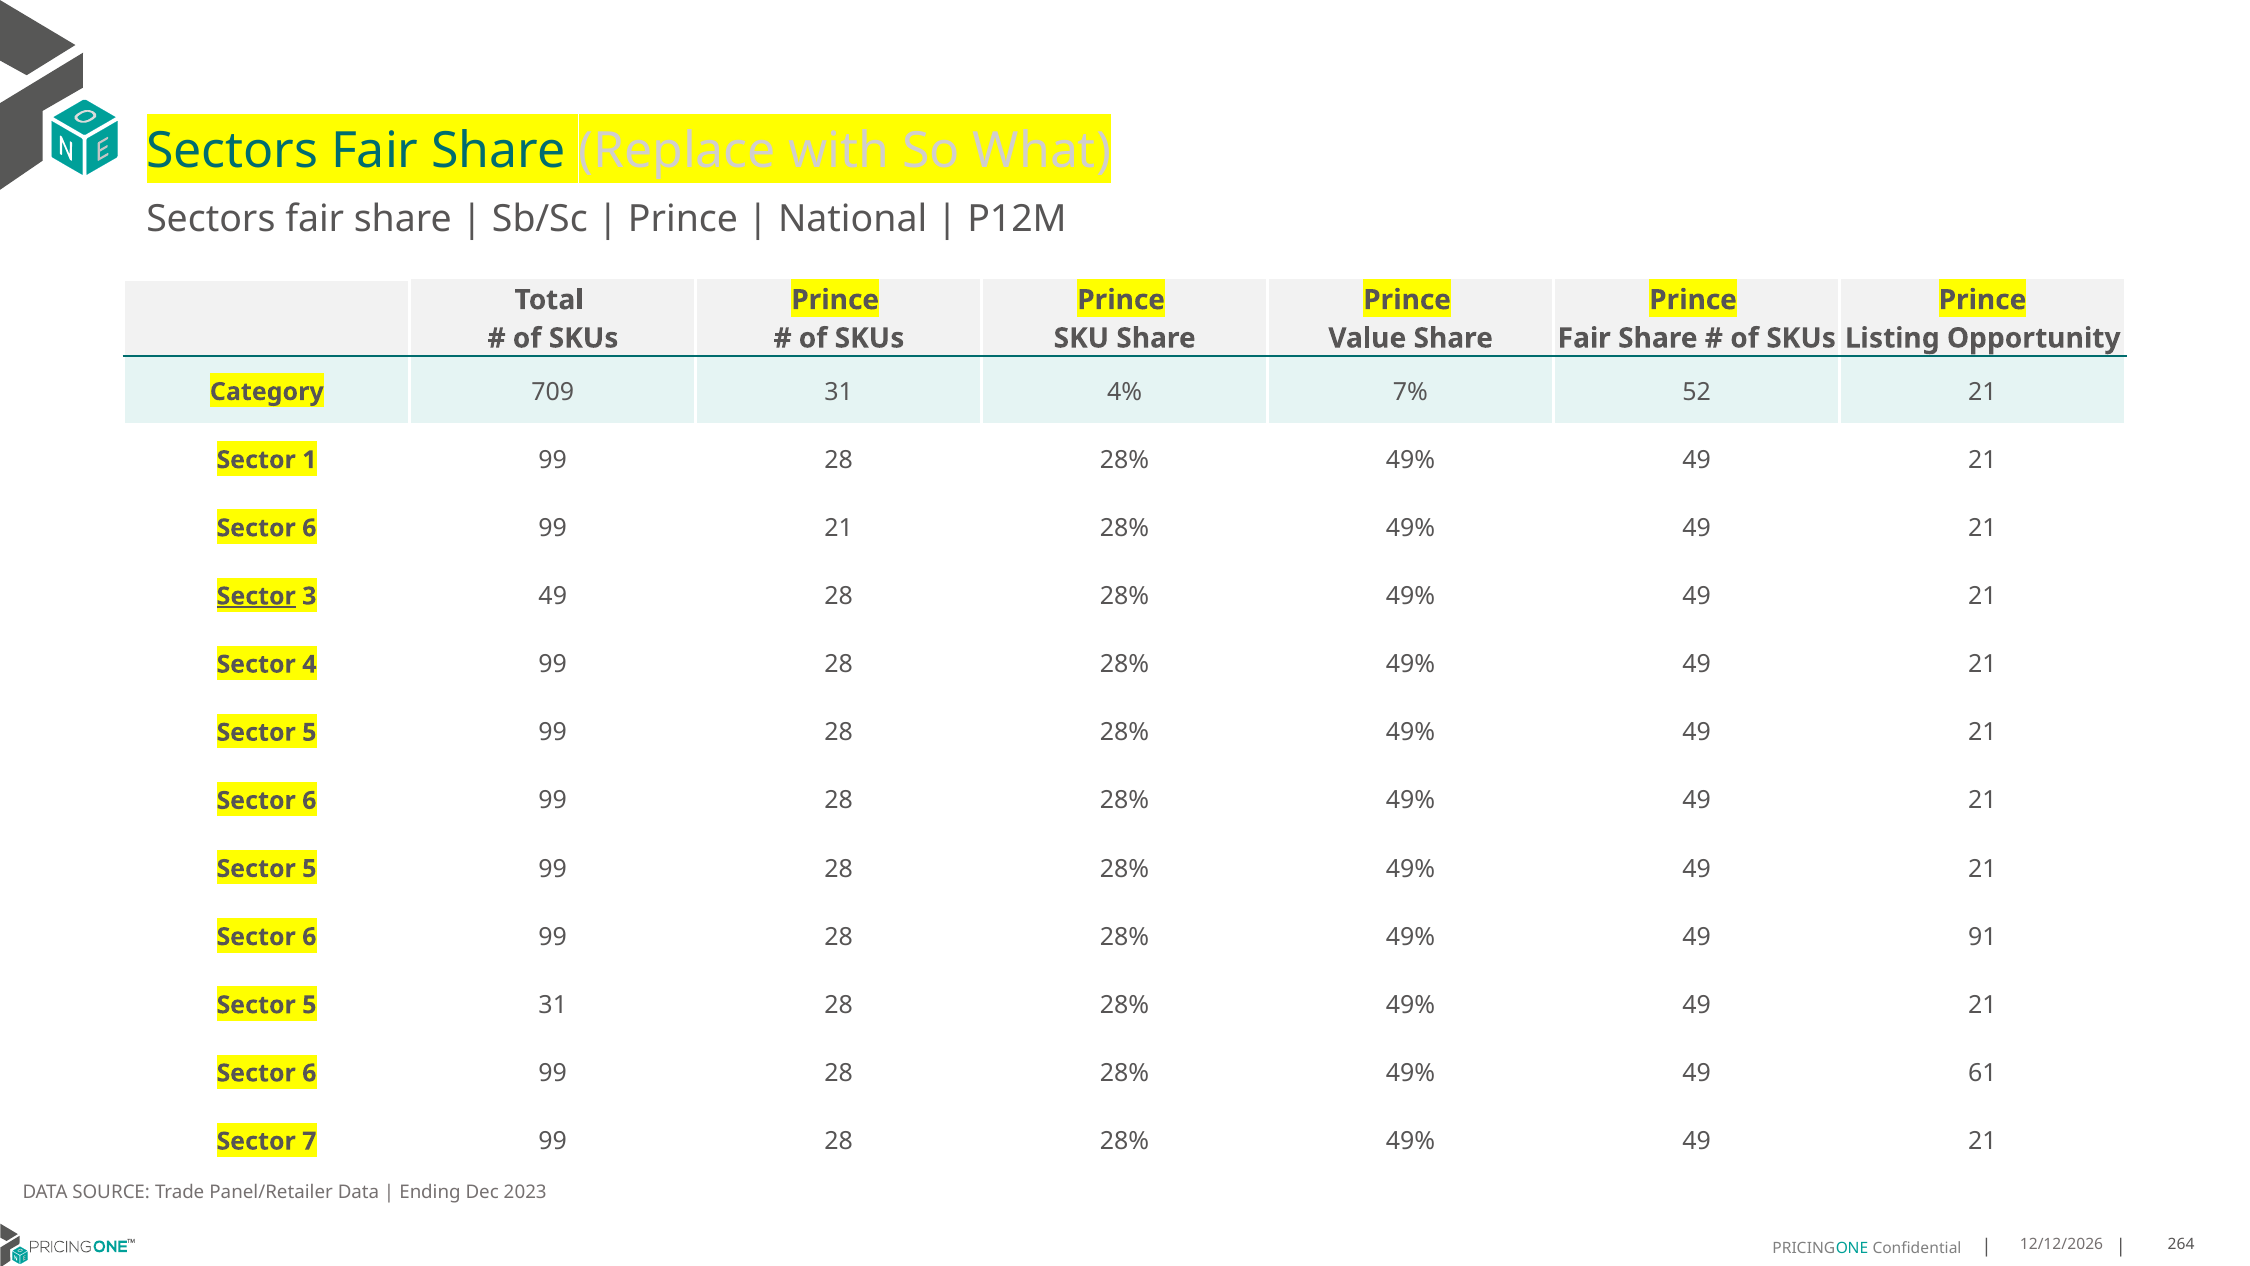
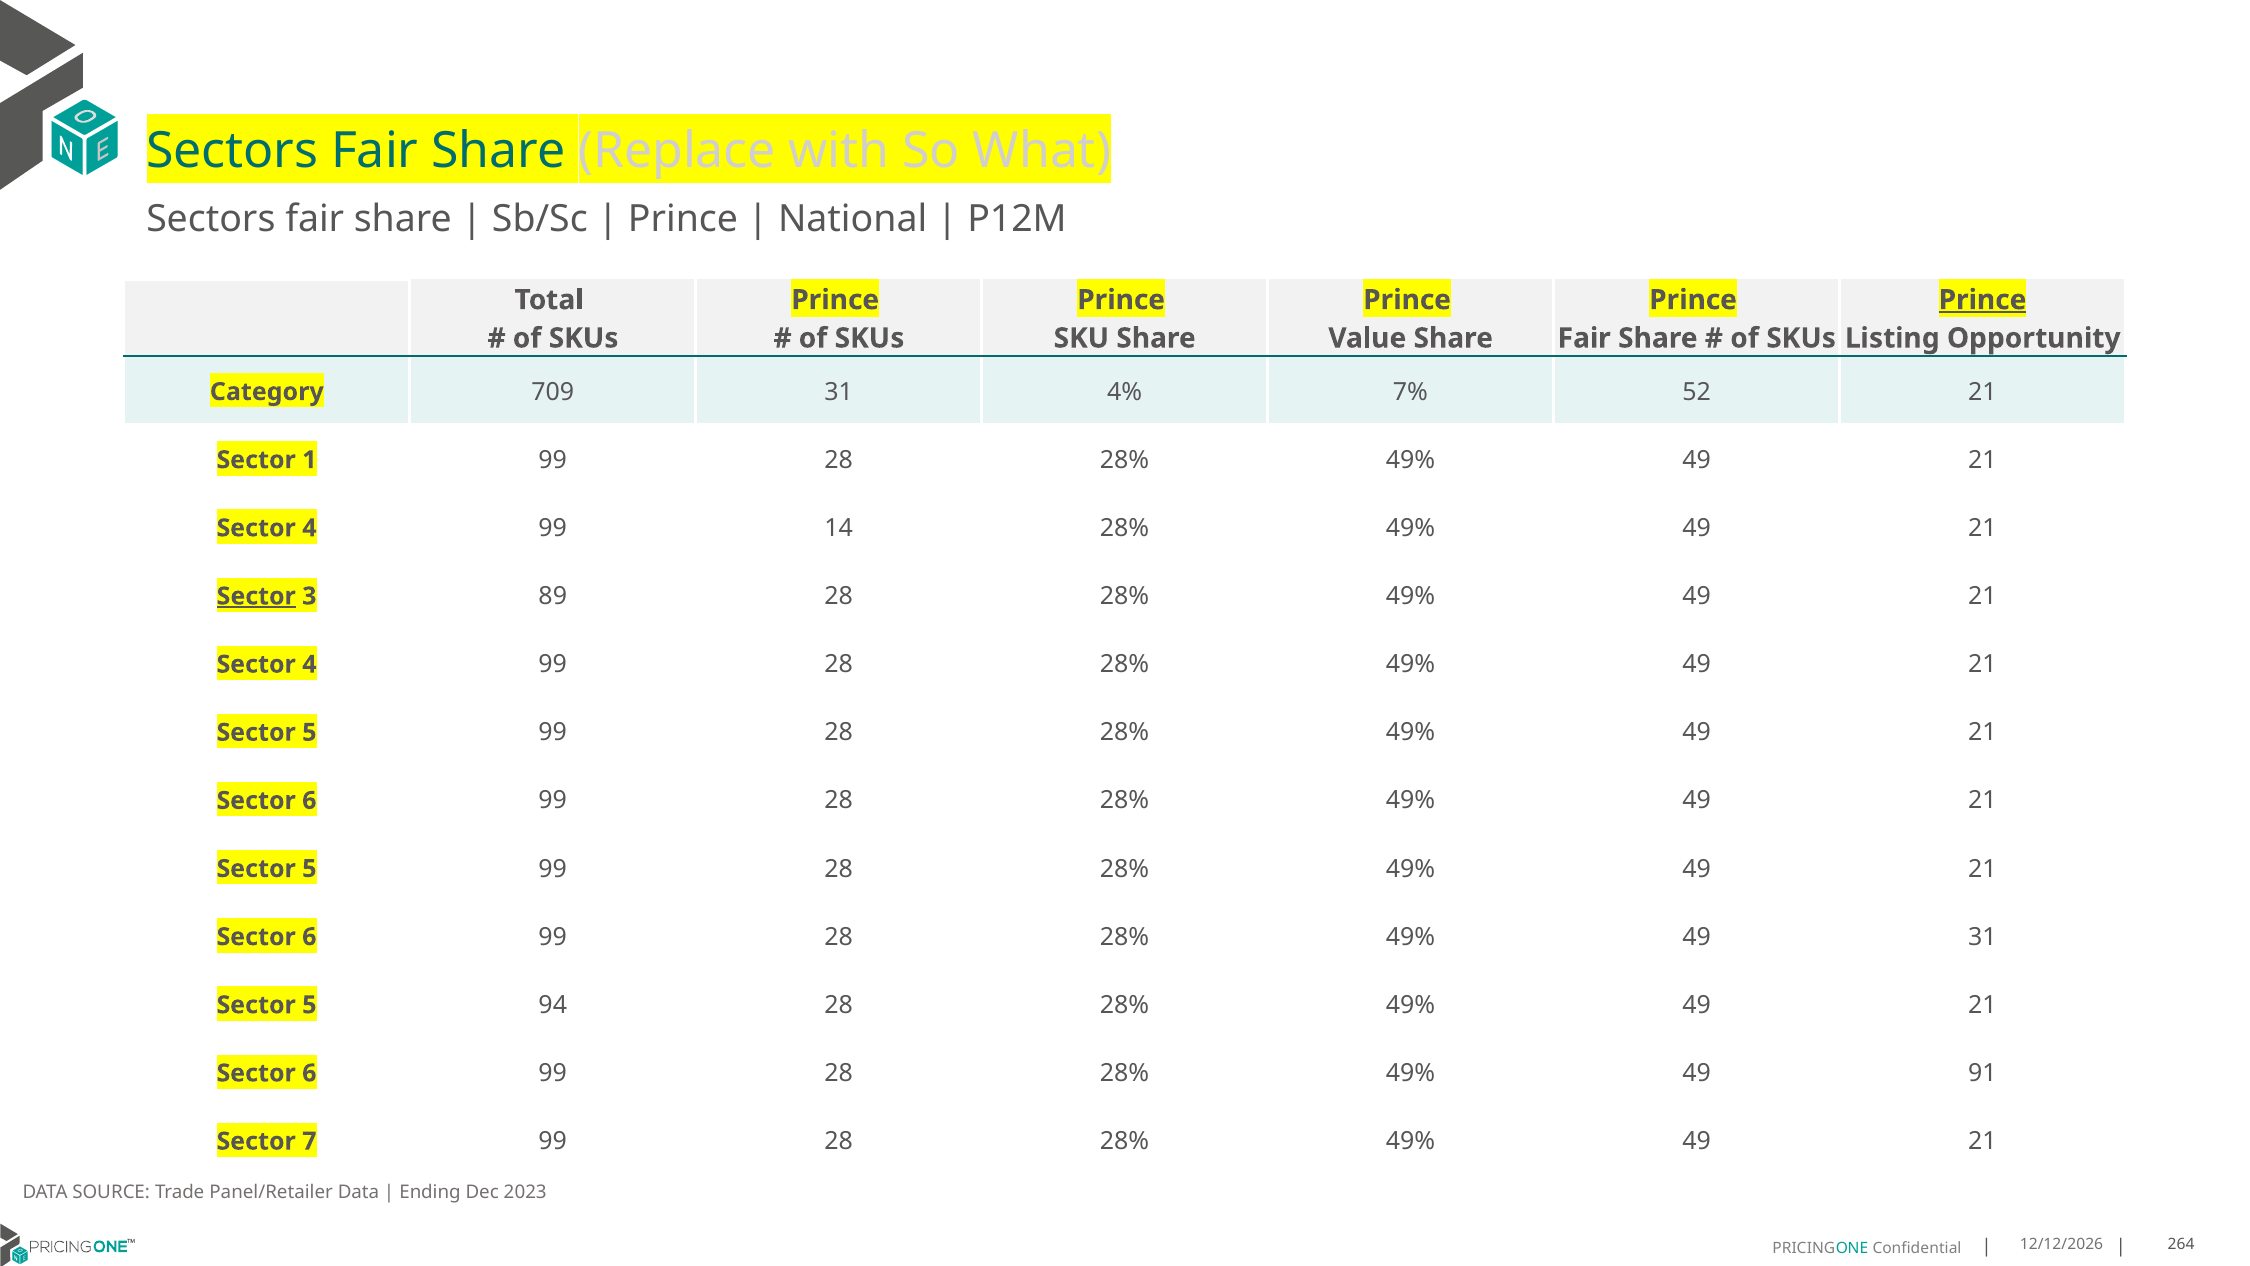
Prince at (1983, 300) underline: none -> present
6 at (309, 528): 6 -> 4
99 21: 21 -> 14
3 49: 49 -> 89
49 91: 91 -> 31
5 31: 31 -> 94
61: 61 -> 91
